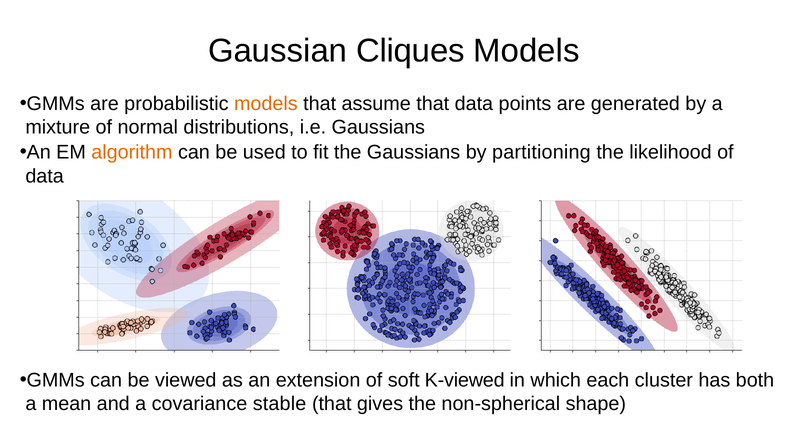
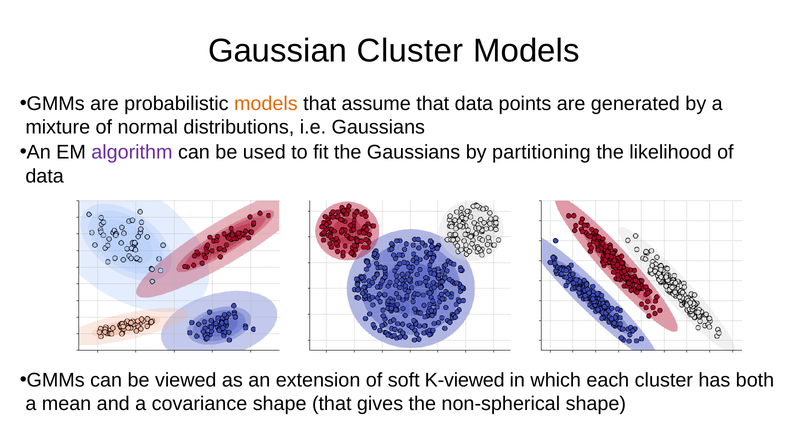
Gaussian Cliques: Cliques -> Cluster
algorithm colour: orange -> purple
covariance stable: stable -> shape
